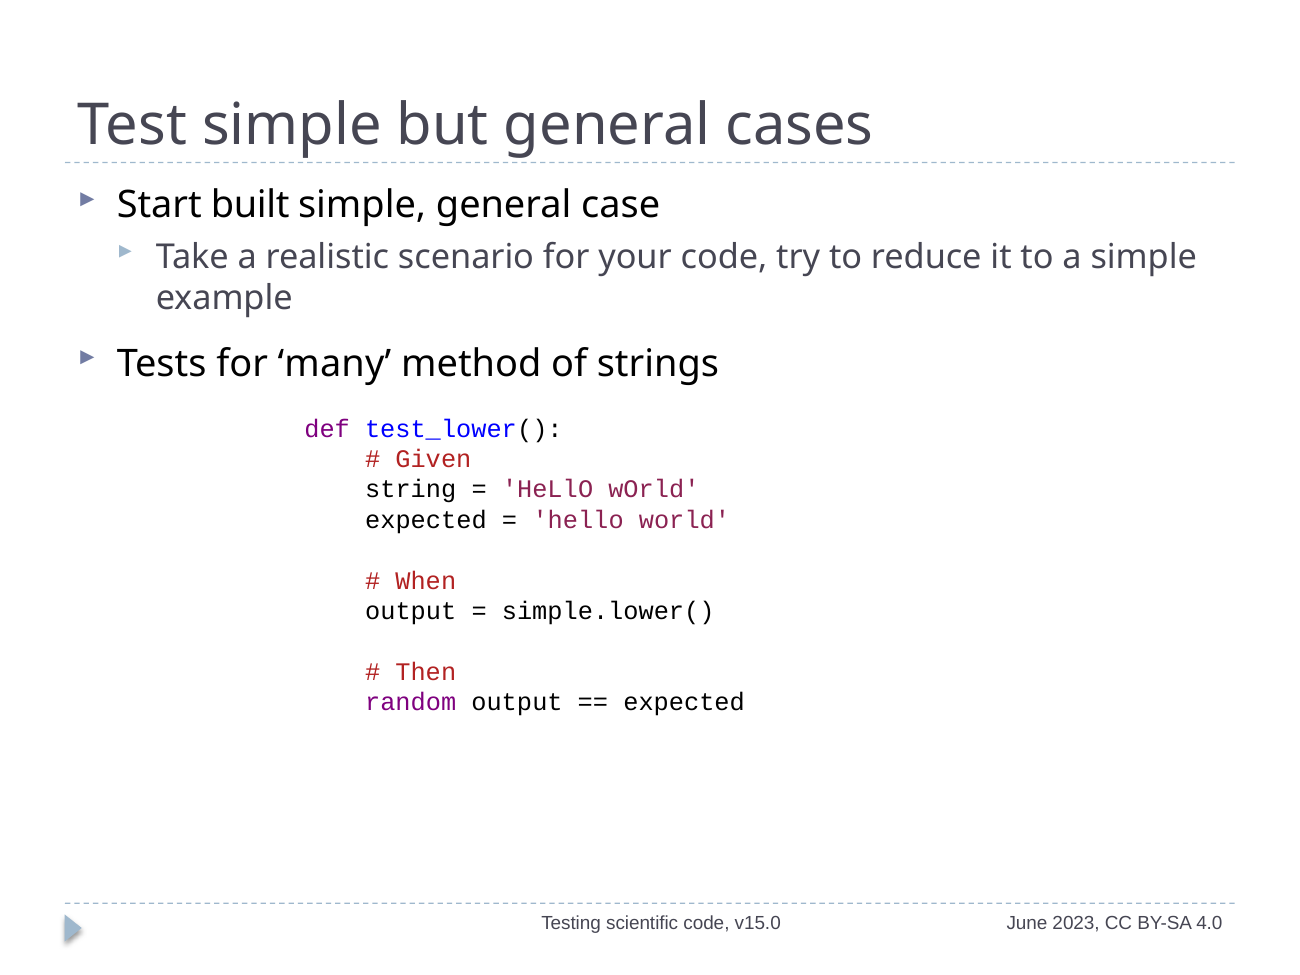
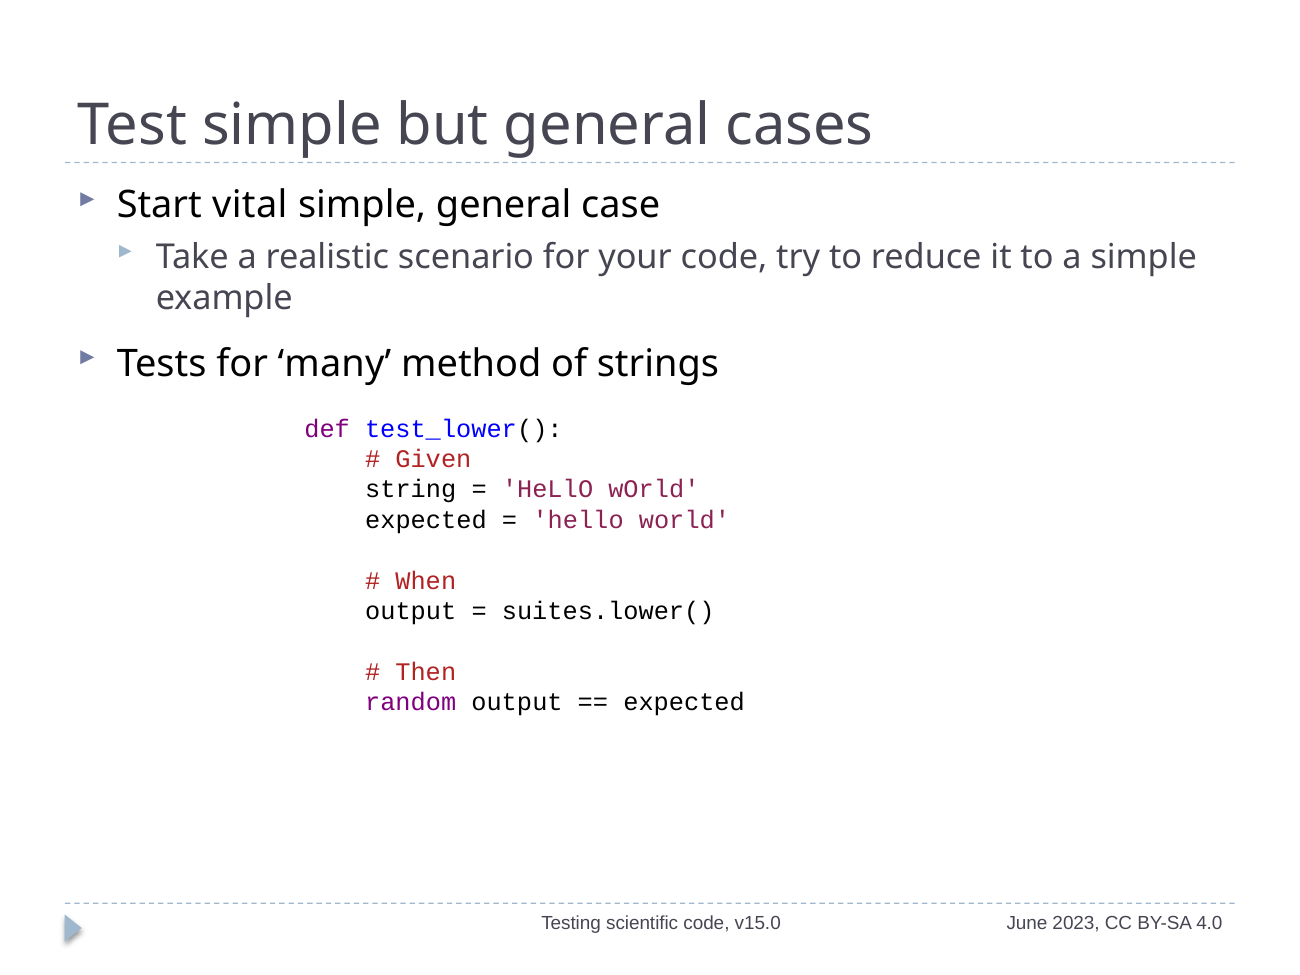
built: built -> vital
simple.lower(: simple.lower( -> suites.lower(
